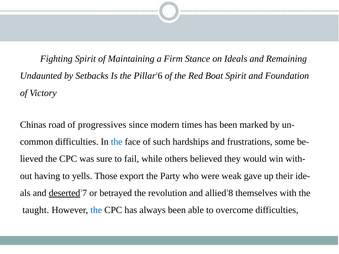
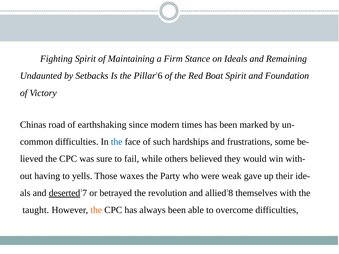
progressives: progressives -> earthshaking
export: export -> waxes
the at (96, 210) colour: blue -> orange
